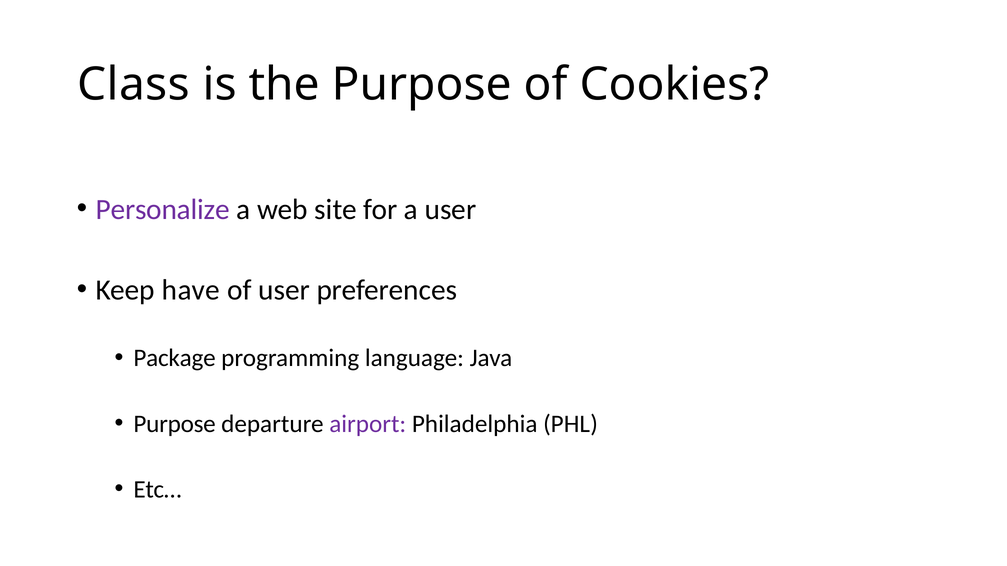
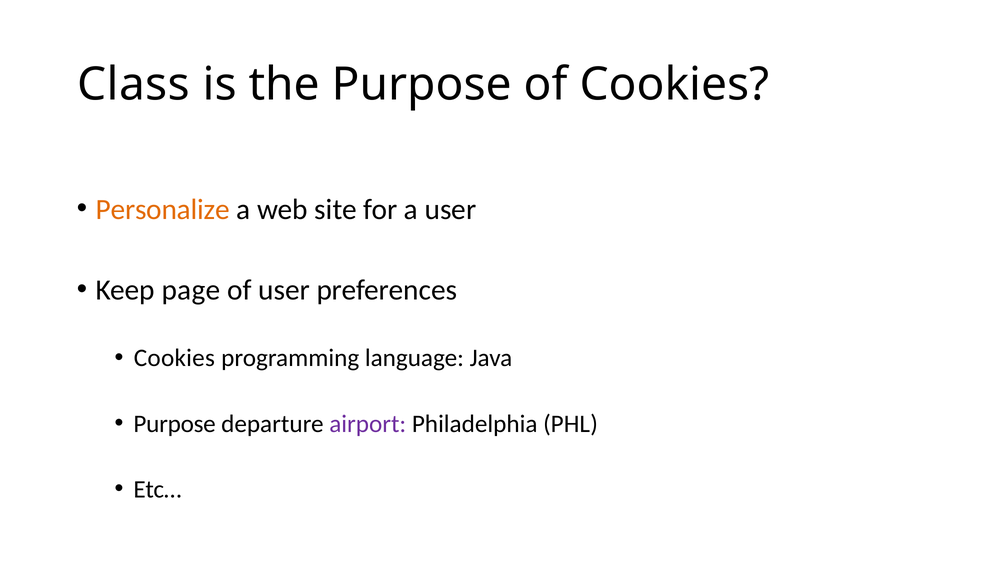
Personalize colour: purple -> orange
have: have -> page
Package at (175, 358): Package -> Cookies
